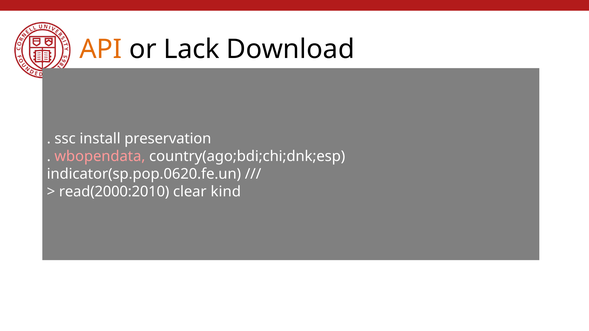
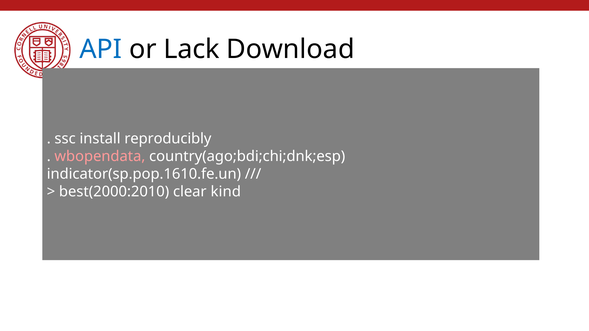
API colour: orange -> blue
preservation: preservation -> reproducibly
indicator(sp.pop.0620.fe.un: indicator(sp.pop.0620.fe.un -> indicator(sp.pop.1610.fe.un
read(2000:2010: read(2000:2010 -> best(2000:2010
